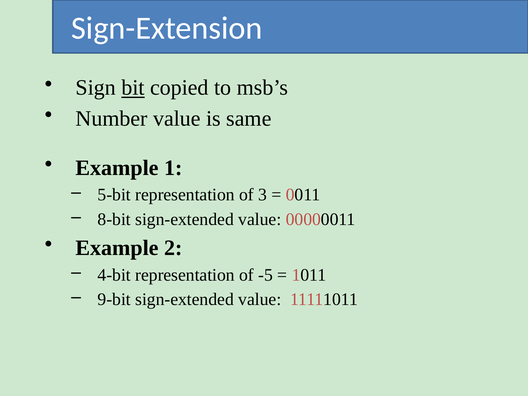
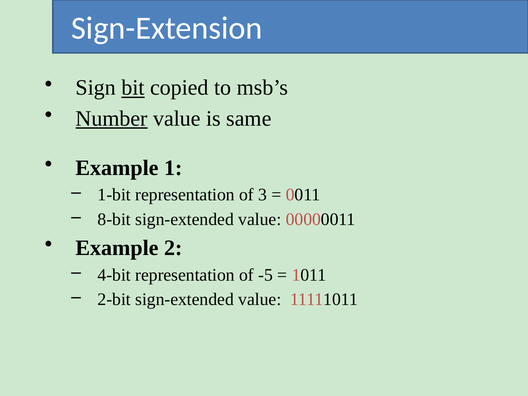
Number underline: none -> present
5-bit: 5-bit -> 1-bit
9-bit: 9-bit -> 2-bit
